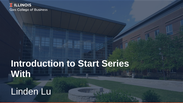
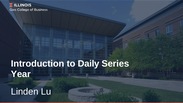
Start: Start -> Daily
With: With -> Year
